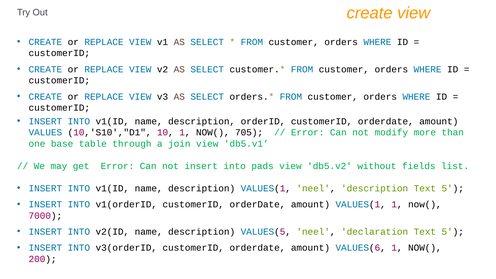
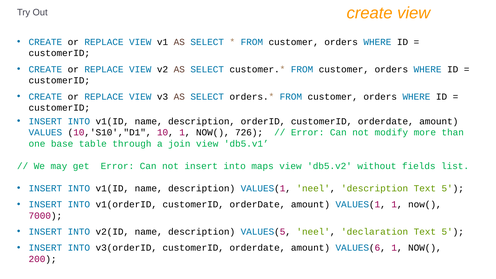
705: 705 -> 726
pads: pads -> maps
